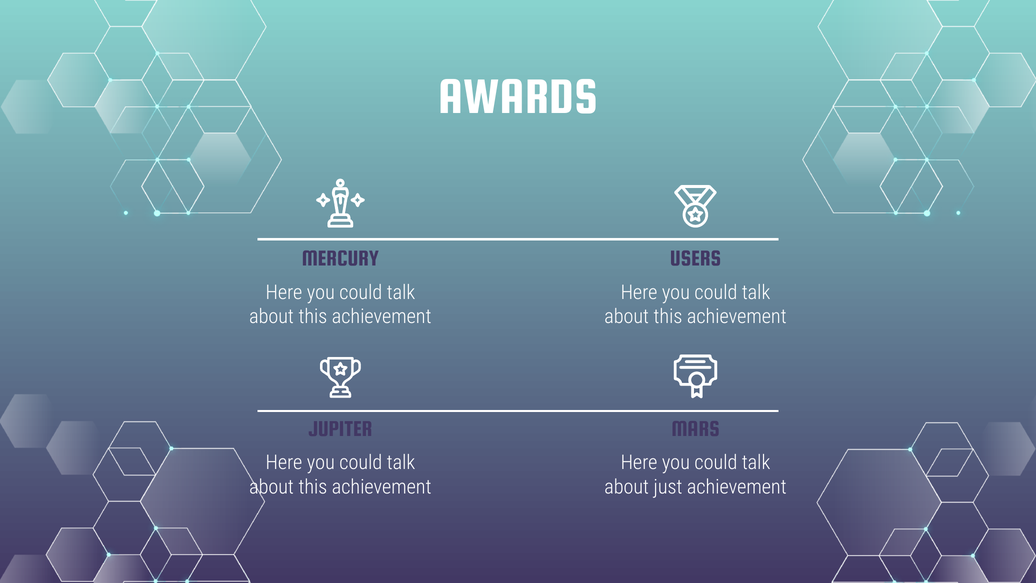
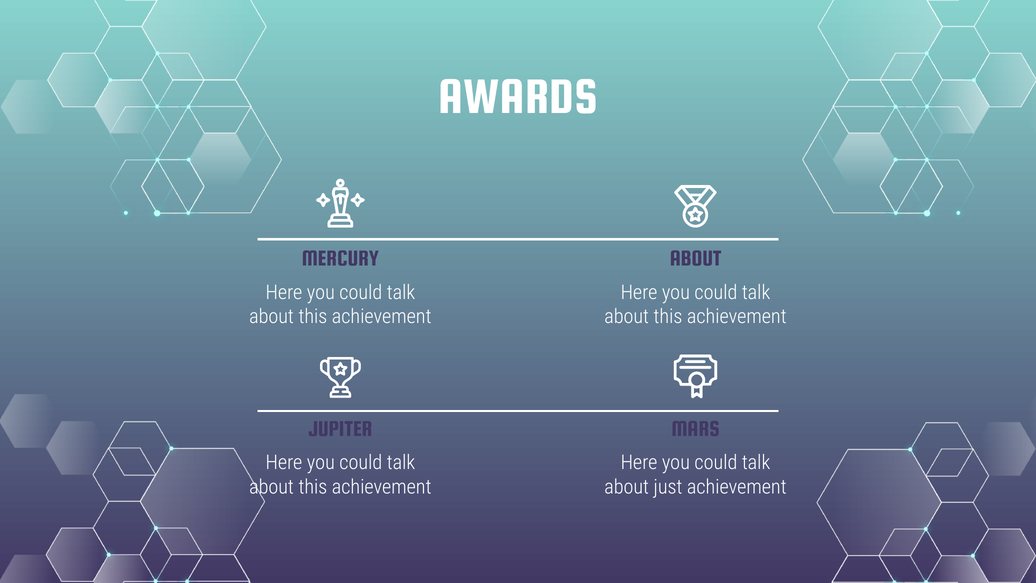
USERS at (696, 258): USERS -> ABOUT
